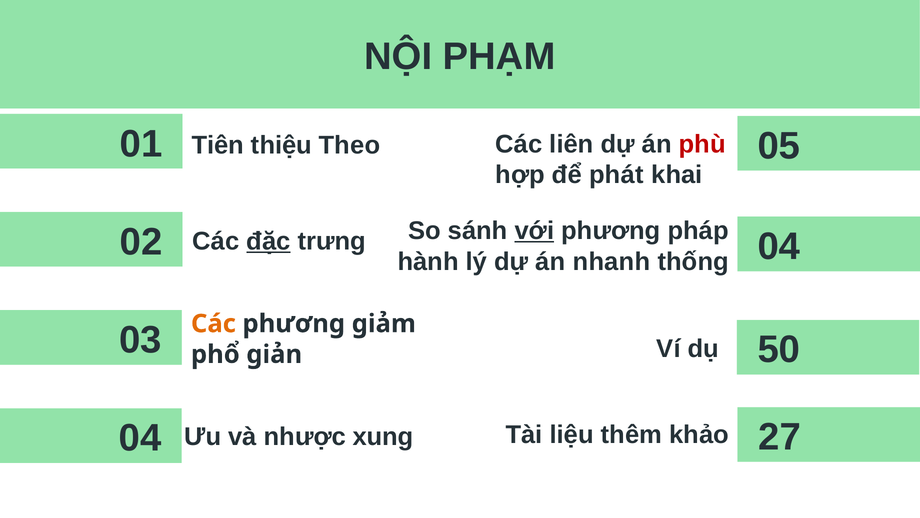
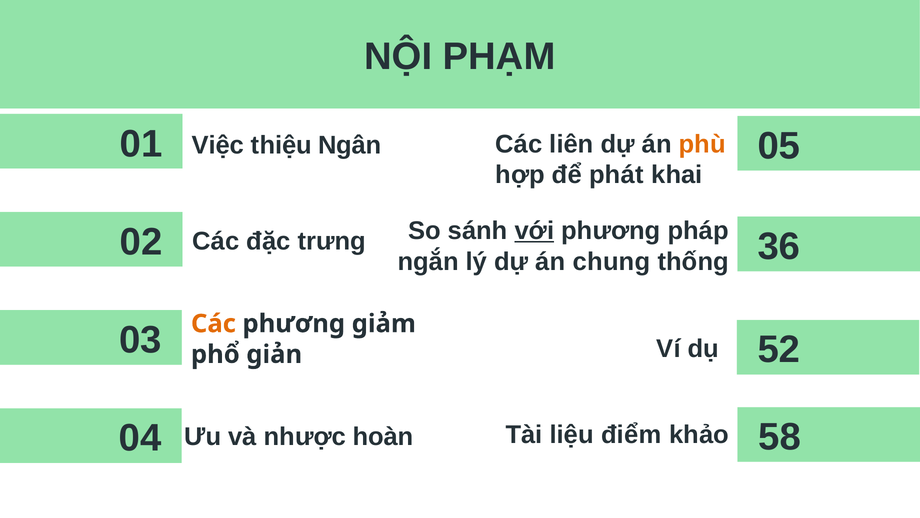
phù colour: red -> orange
Tiên: Tiên -> Việc
Theo: Theo -> Ngân
đặc underline: present -> none
hành: hành -> ngắn
nhanh: nhanh -> chung
thống 04: 04 -> 36
50: 50 -> 52
thêm: thêm -> điểm
27: 27 -> 58
xung: xung -> hoàn
